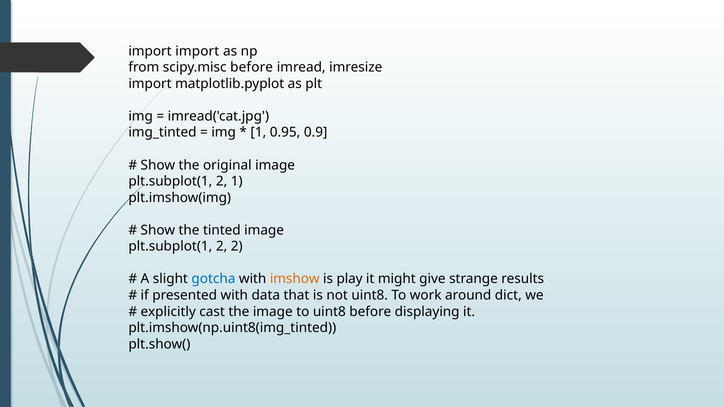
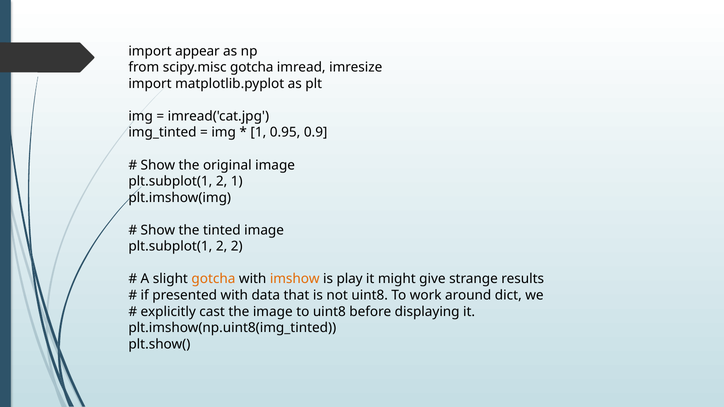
import import: import -> appear
scipy.misc before: before -> gotcha
gotcha at (213, 279) colour: blue -> orange
